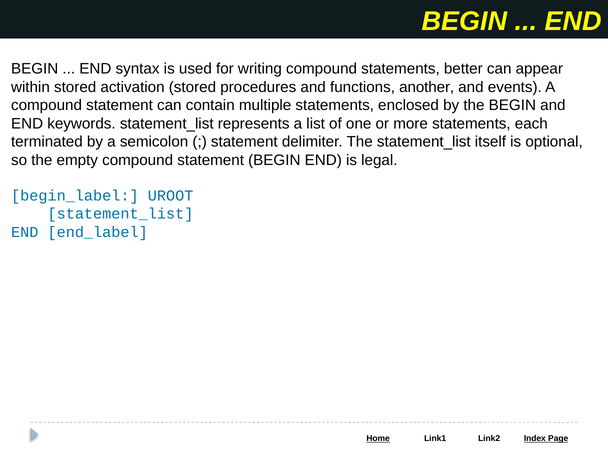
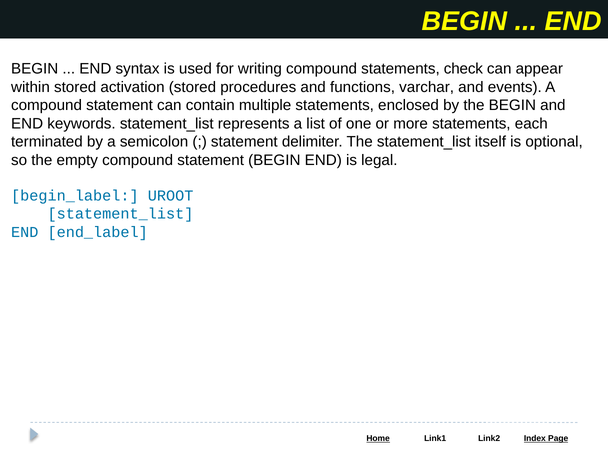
better: better -> check
another: another -> varchar
